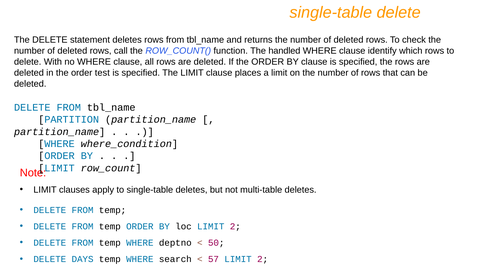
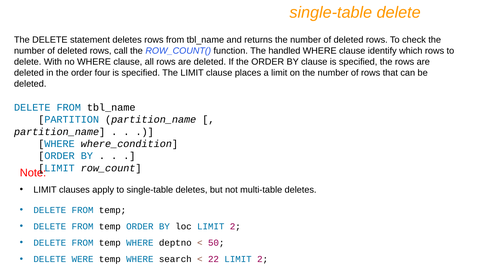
test: test -> four
DAYS: DAYS -> WERE
57: 57 -> 22
